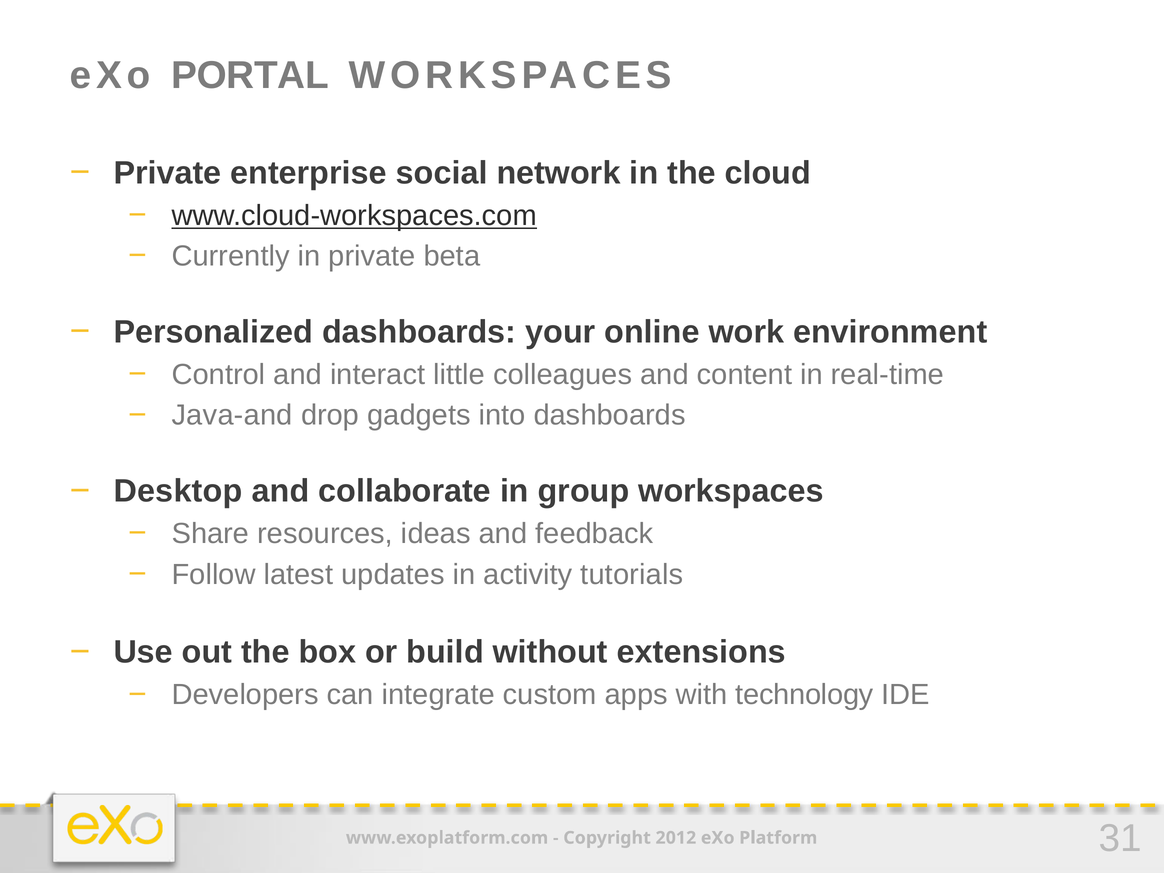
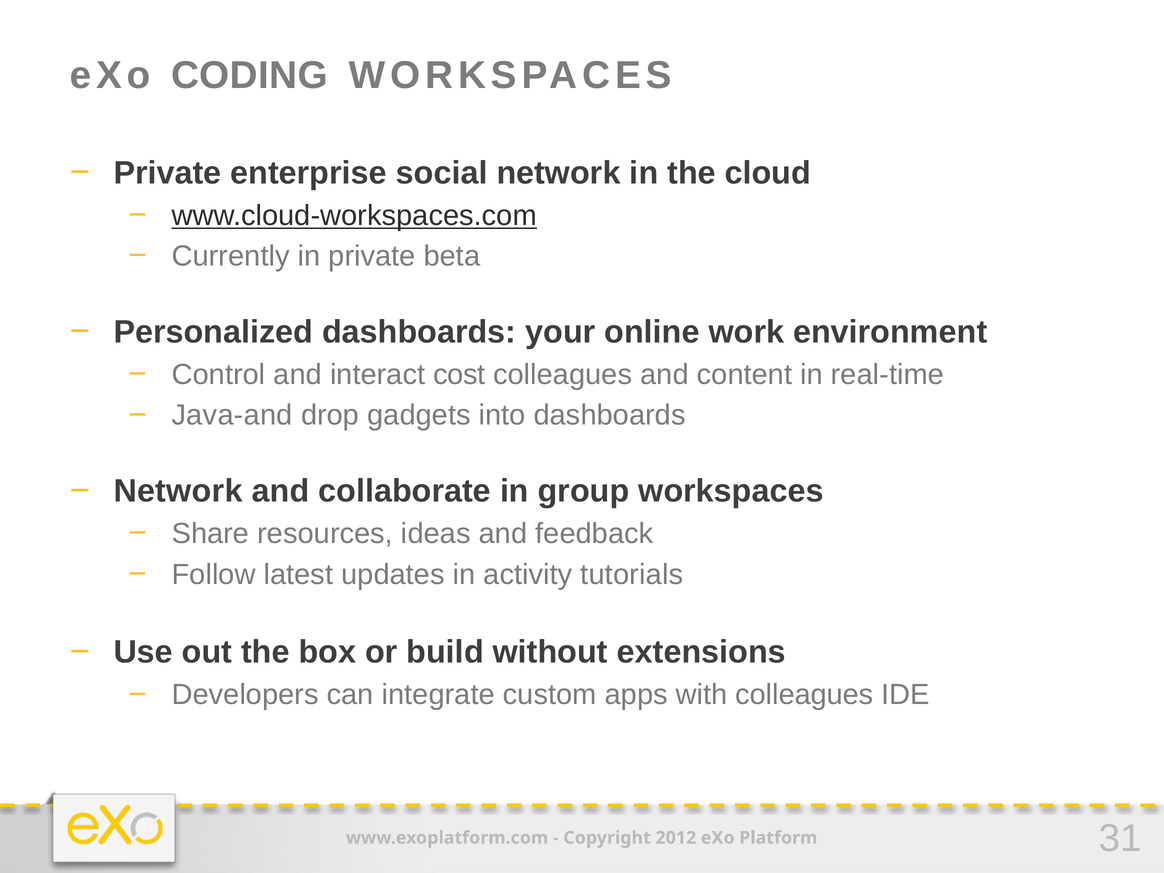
PORTAL: PORTAL -> CODING
little: little -> cost
Desktop at (178, 491): Desktop -> Network
with technology: technology -> colleagues
